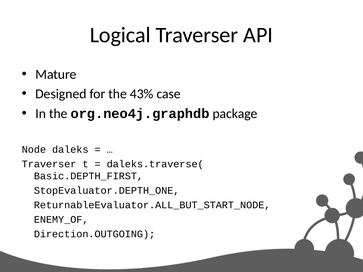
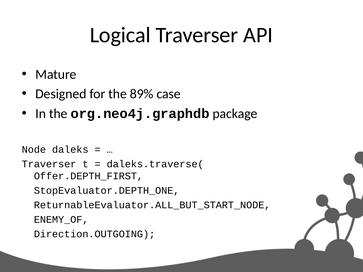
43%: 43% -> 89%
Basic.DEPTH_FIRST: Basic.DEPTH_FIRST -> Offer.DEPTH_FIRST
